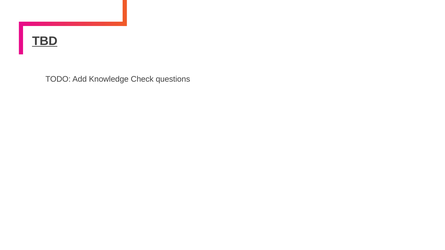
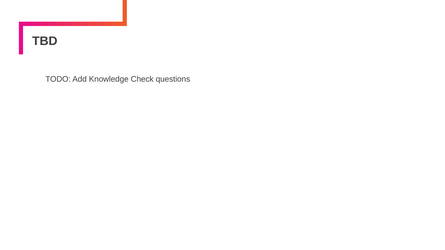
TBD underline: present -> none
